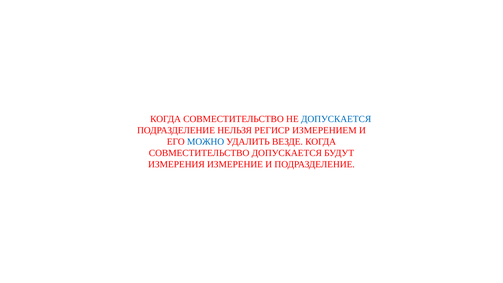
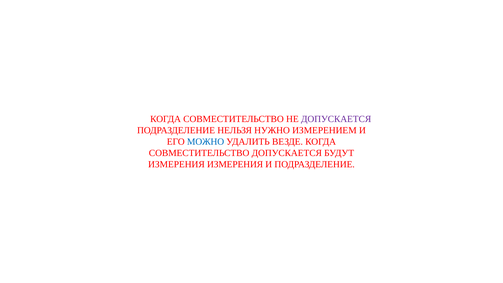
ДОПУСКАЕТСЯ at (336, 119) colour: blue -> purple
РЕГИСР: РЕГИСР -> НУЖНО
ИЗМЕРЕНИЯ ИЗМЕРЕНИЕ: ИЗМЕРЕНИЕ -> ИЗМЕРЕНИЯ
